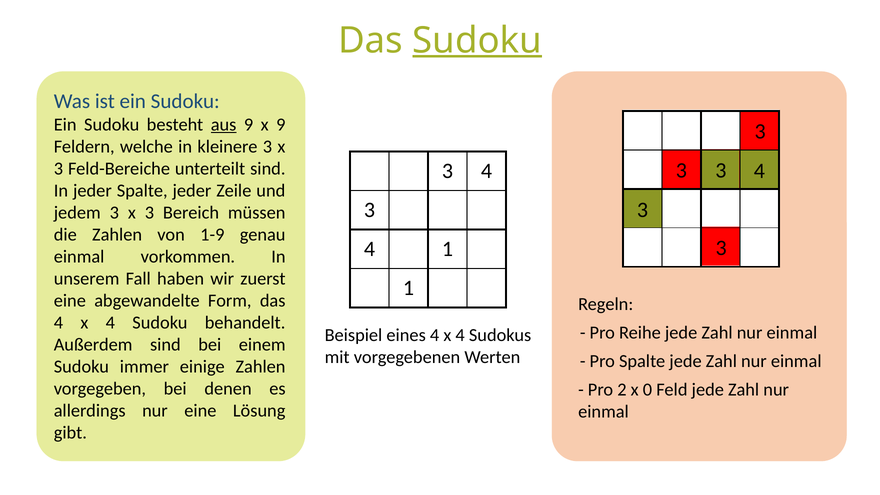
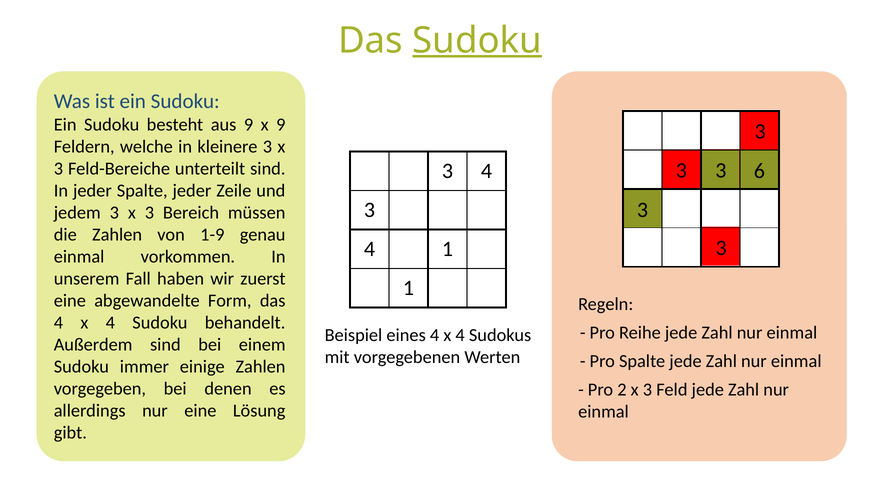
aus underline: present -> none
4 at (759, 171): 4 -> 6
2 x 0: 0 -> 3
